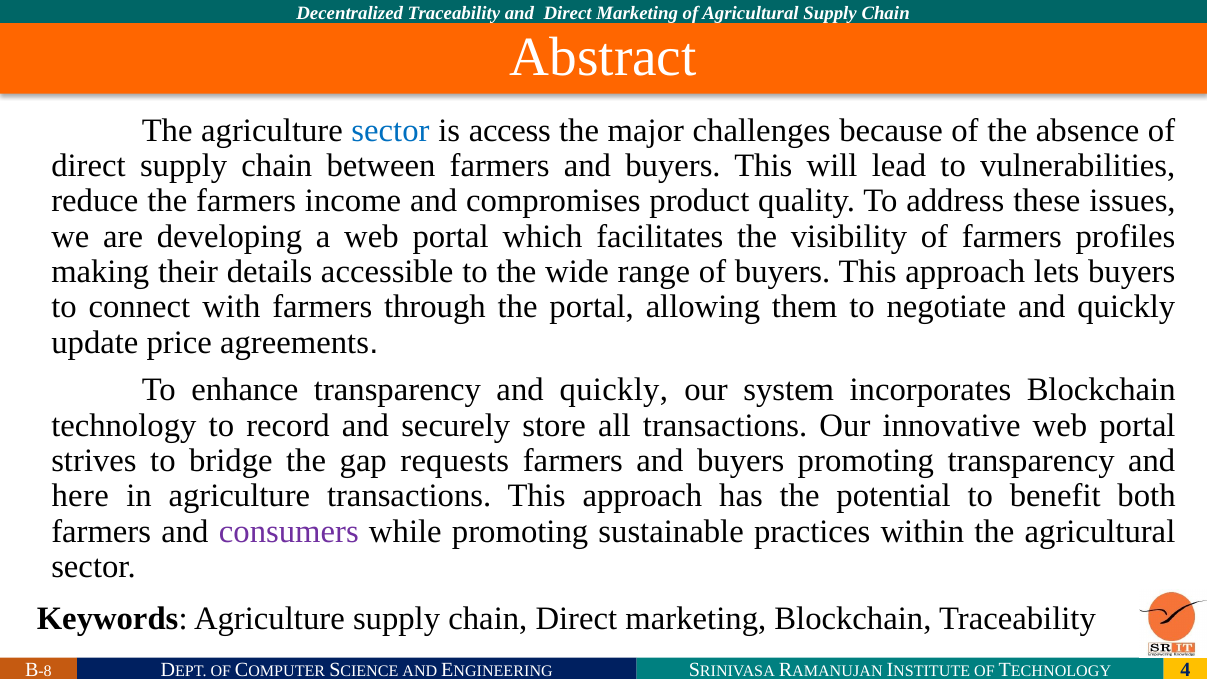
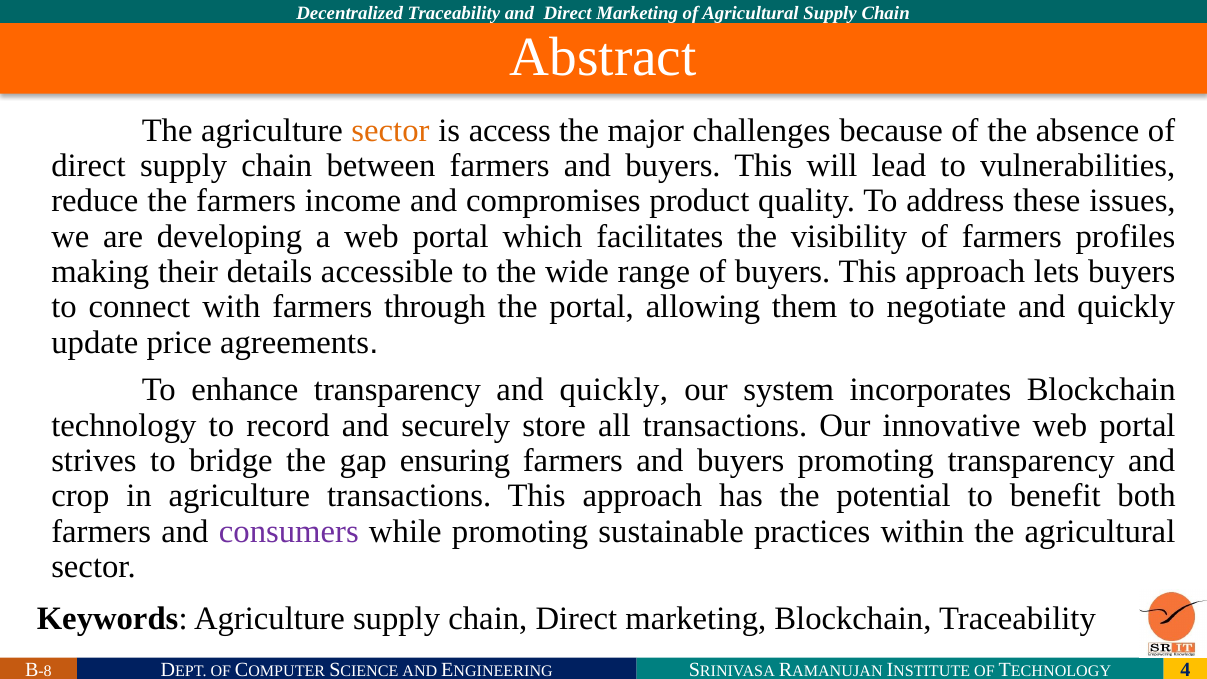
sector at (391, 131) colour: blue -> orange
requests: requests -> ensuring
here: here -> crop
